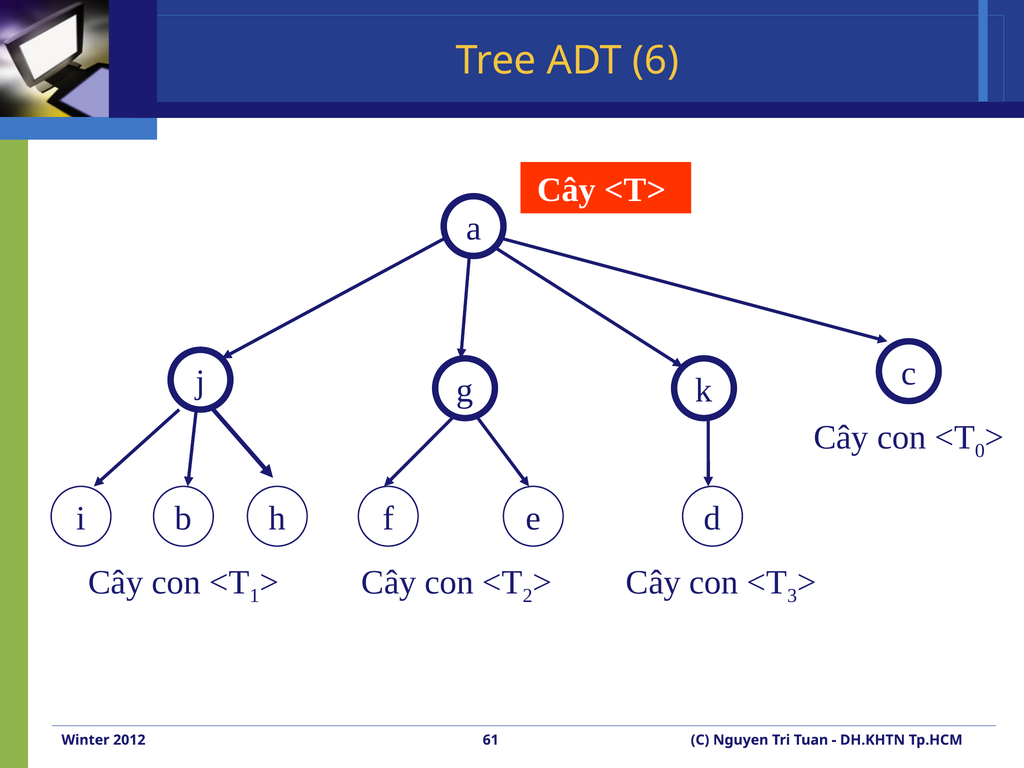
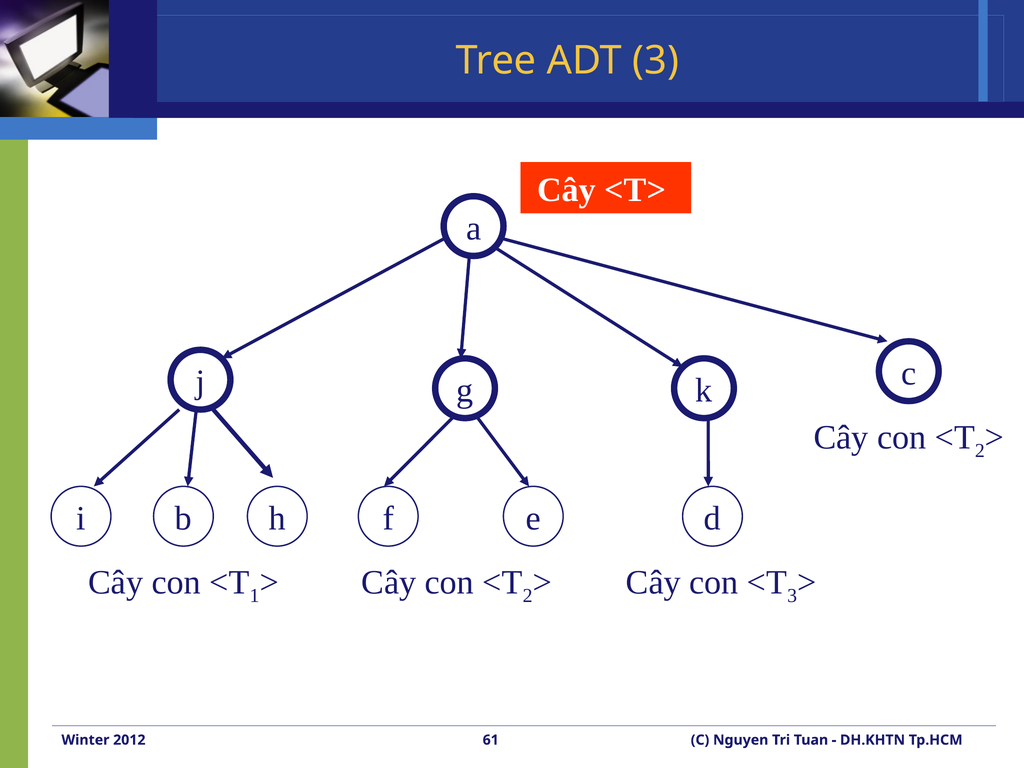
ADT 6: 6 -> 3
0 at (980, 451): 0 -> 2
